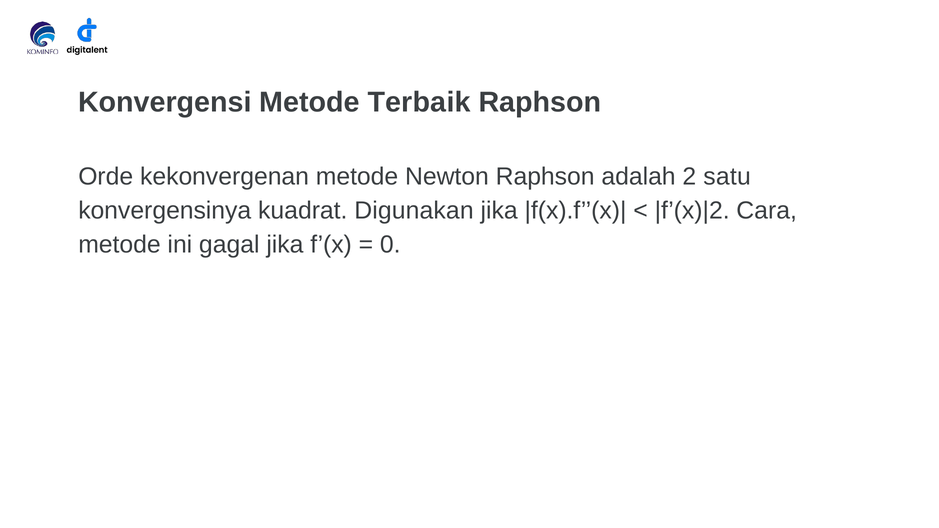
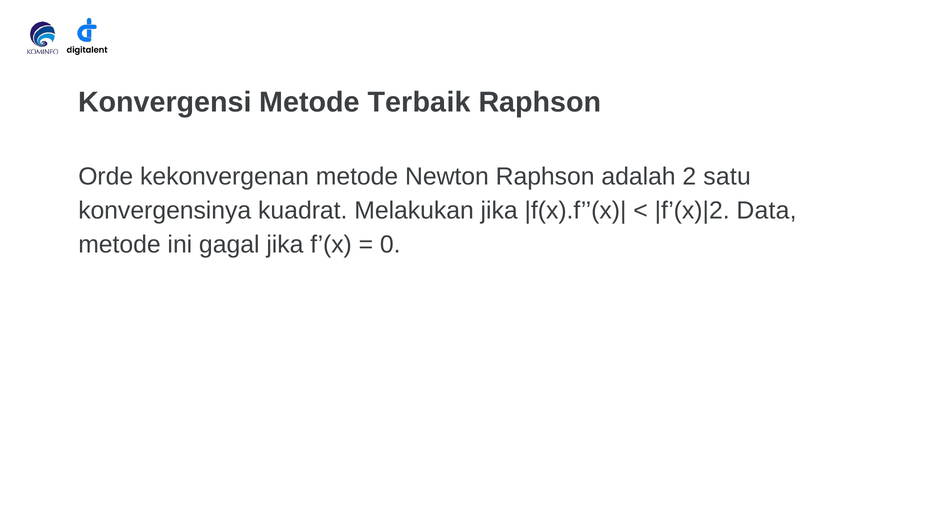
Digunakan: Digunakan -> Melakukan
Cara: Cara -> Data
